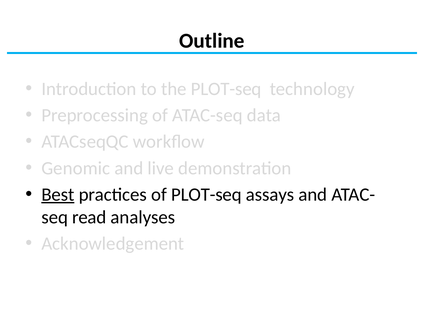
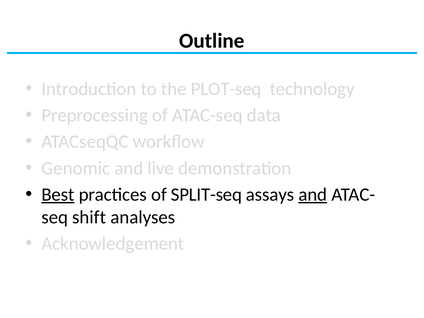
of PLOT-seq: PLOT-seq -> SPLIT-seq
and at (313, 195) underline: none -> present
read: read -> shift
